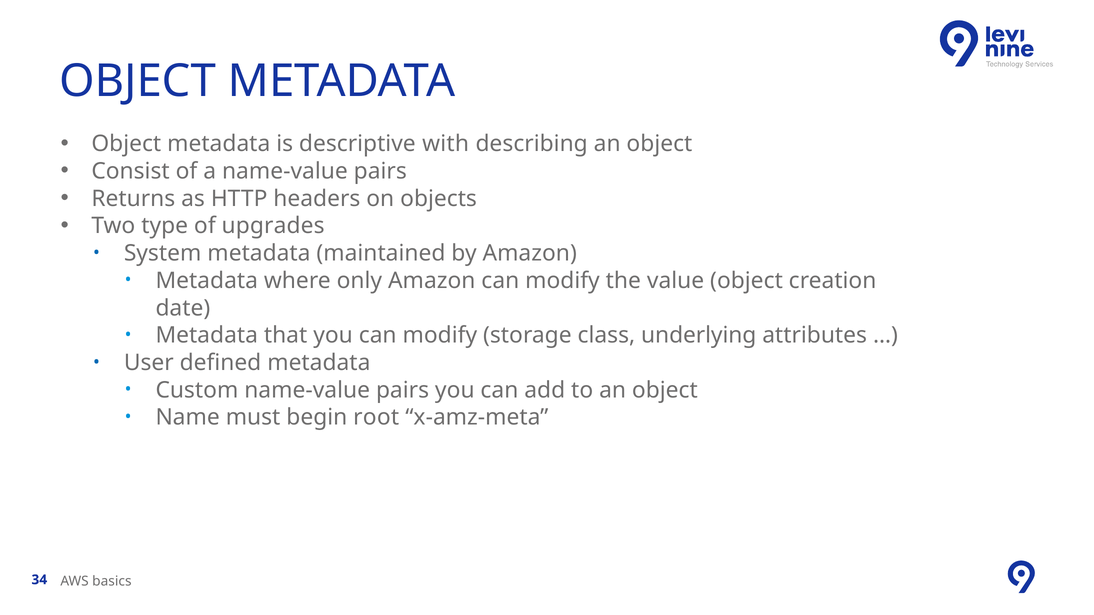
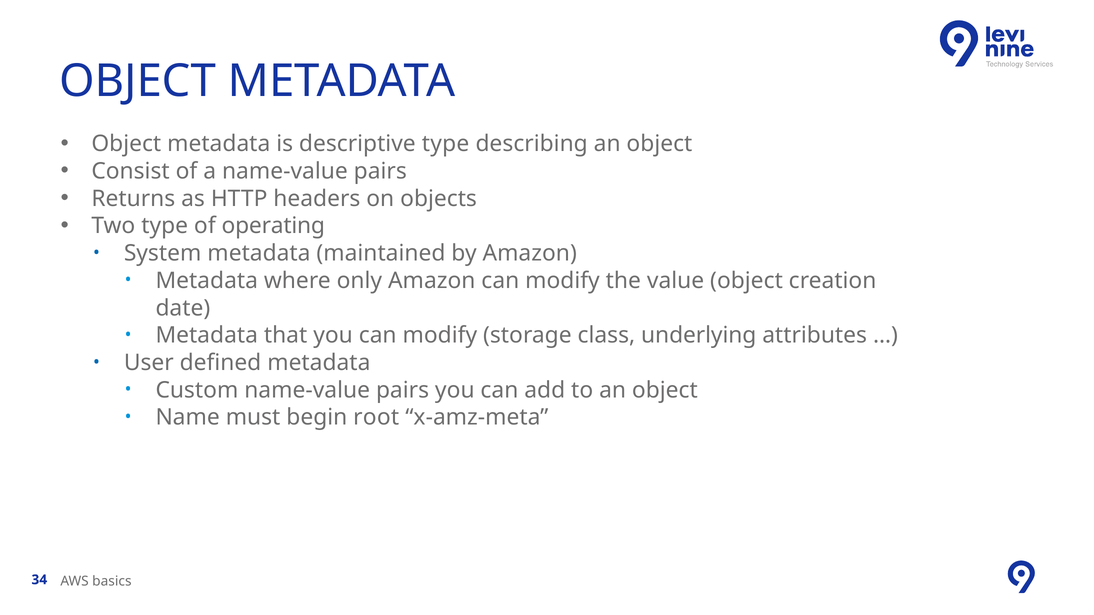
descriptive with: with -> type
upgrades: upgrades -> operating
